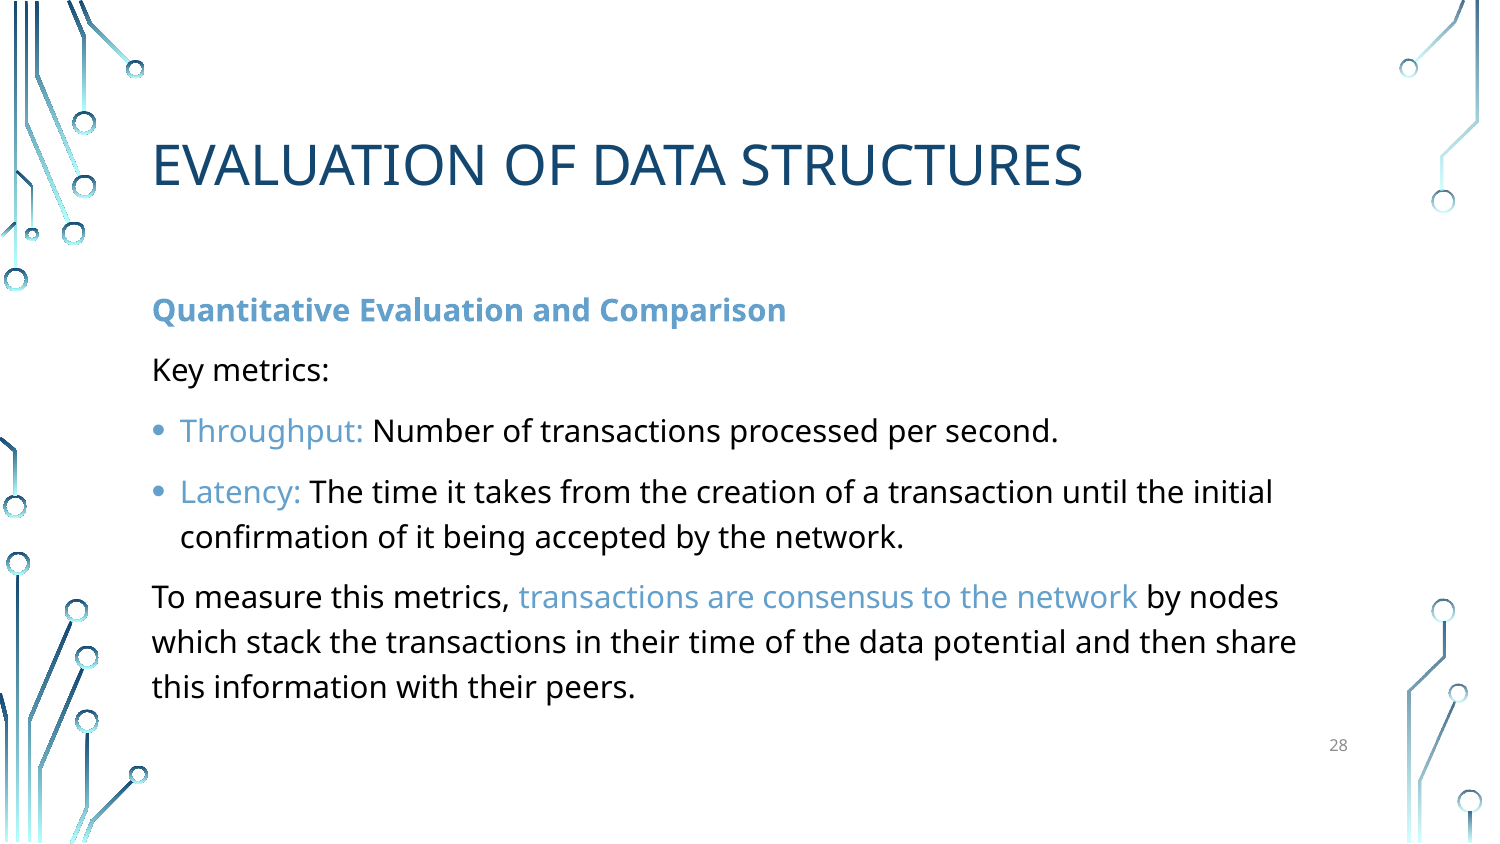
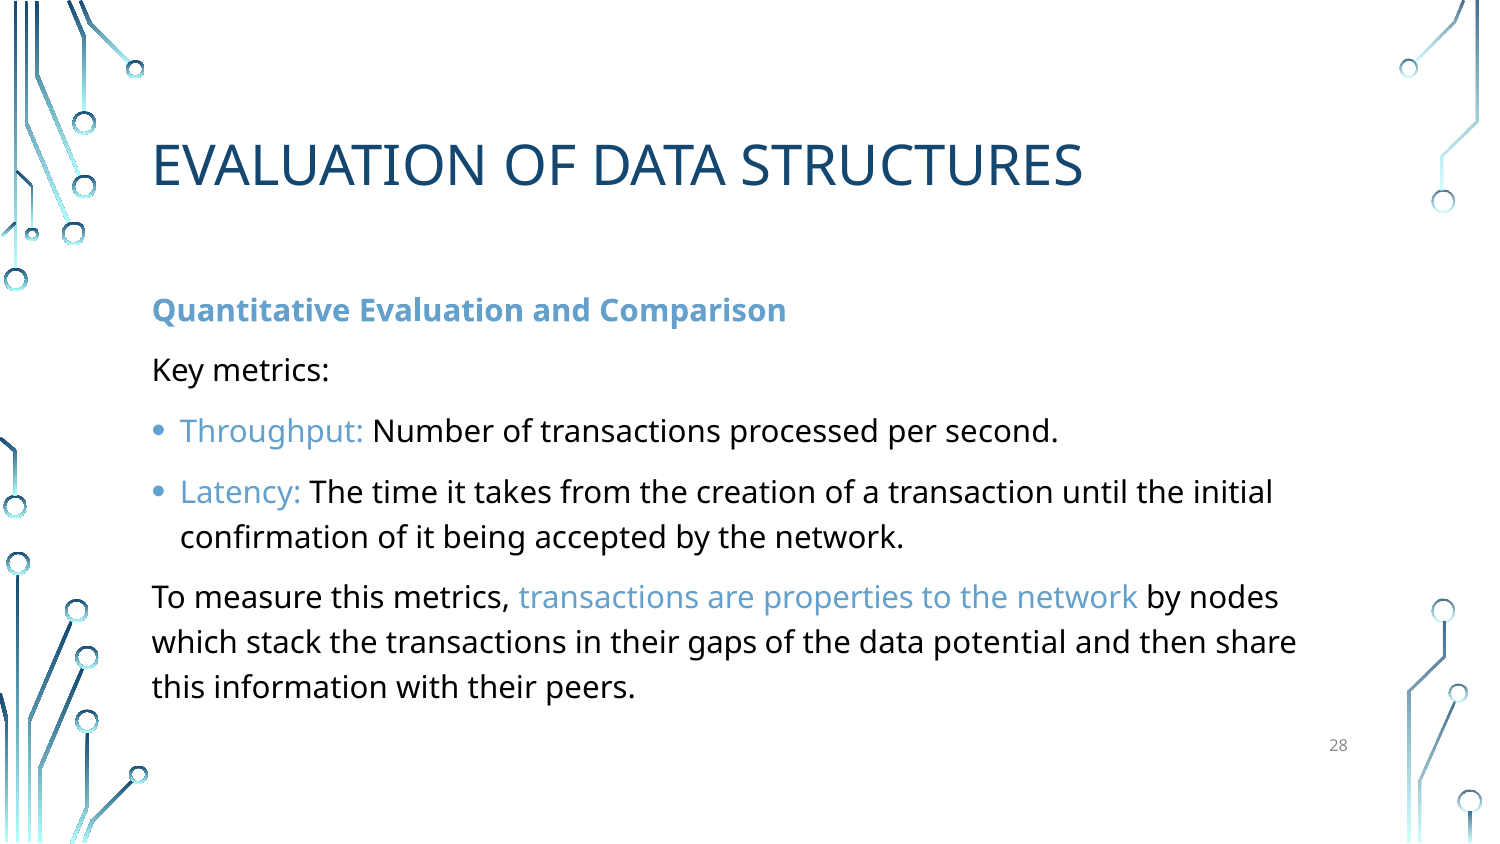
consensus: consensus -> properties
their time: time -> gaps
